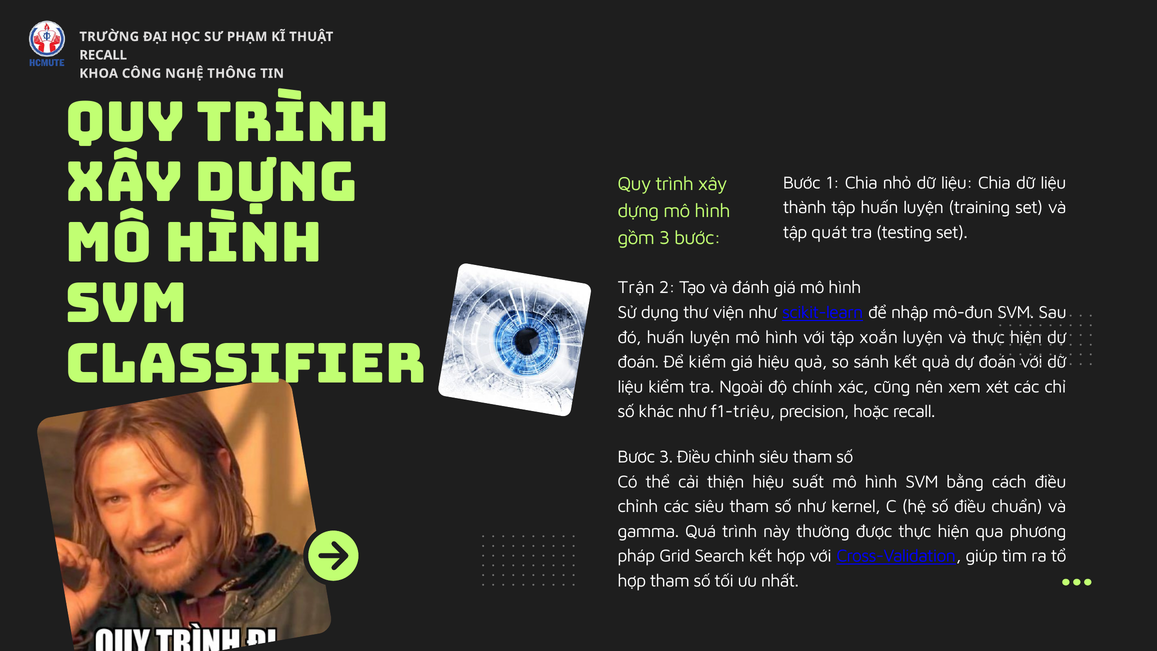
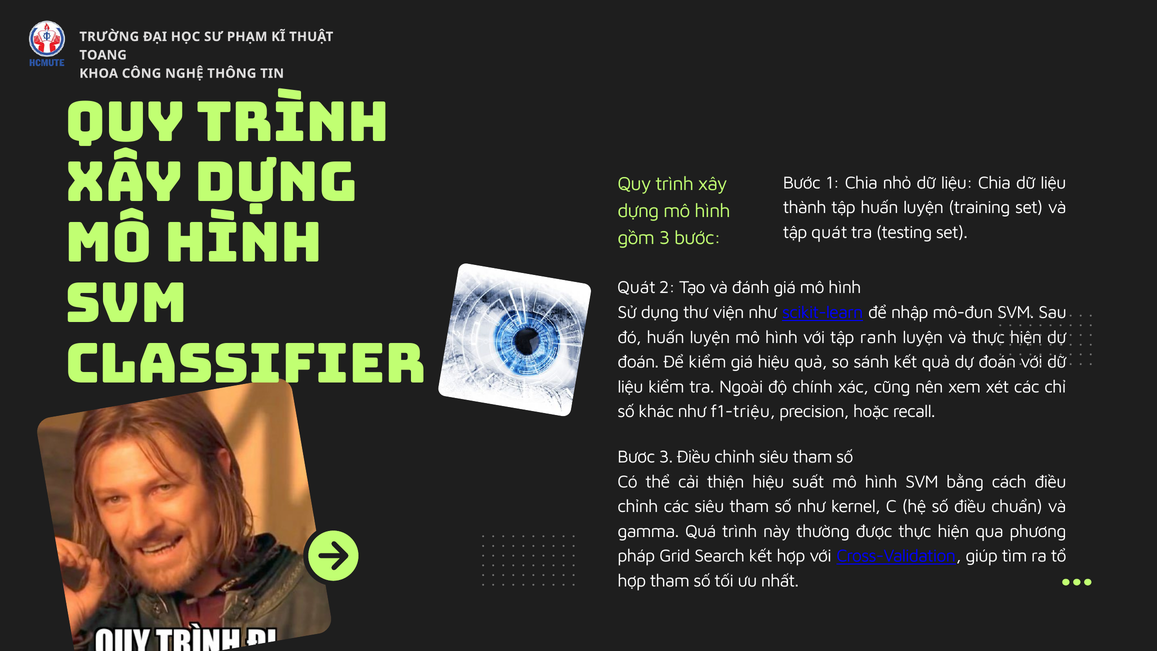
RECALL at (103, 55): RECALL -> TOANG
Trận at (636, 288): Trận -> Quát
xoắn: xoắn -> ranh
